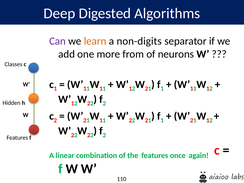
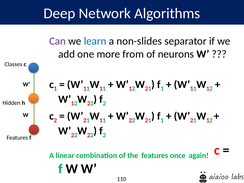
Digested: Digested -> Network
learn colour: orange -> blue
non-digits: non-digits -> non-slides
